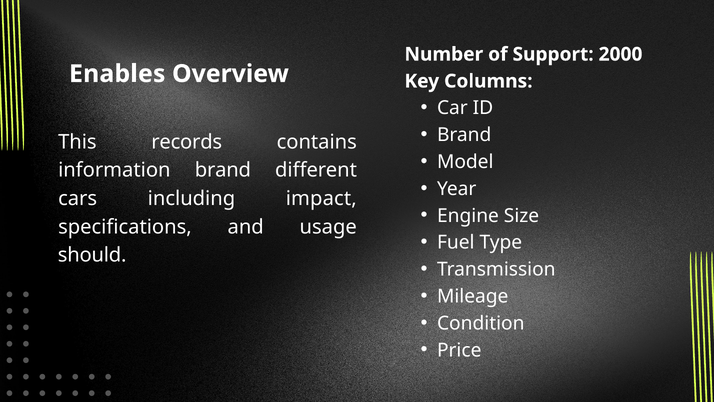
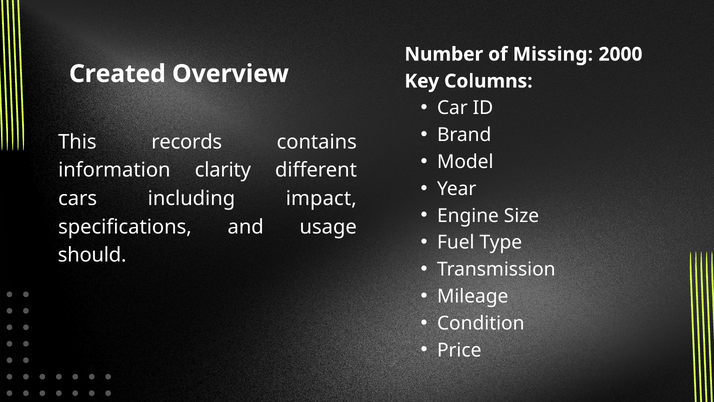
Support: Support -> Missing
Enables: Enables -> Created
information brand: brand -> clarity
